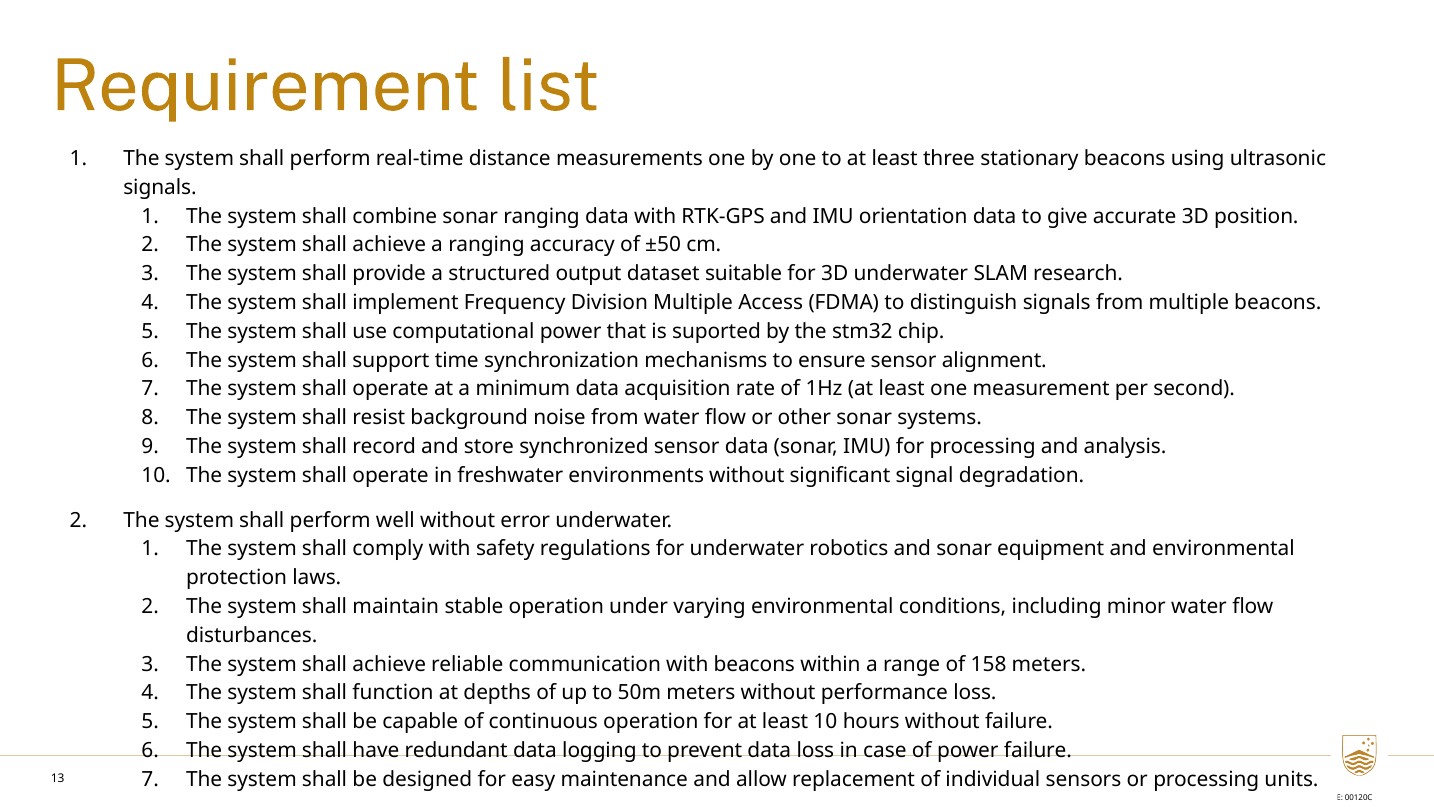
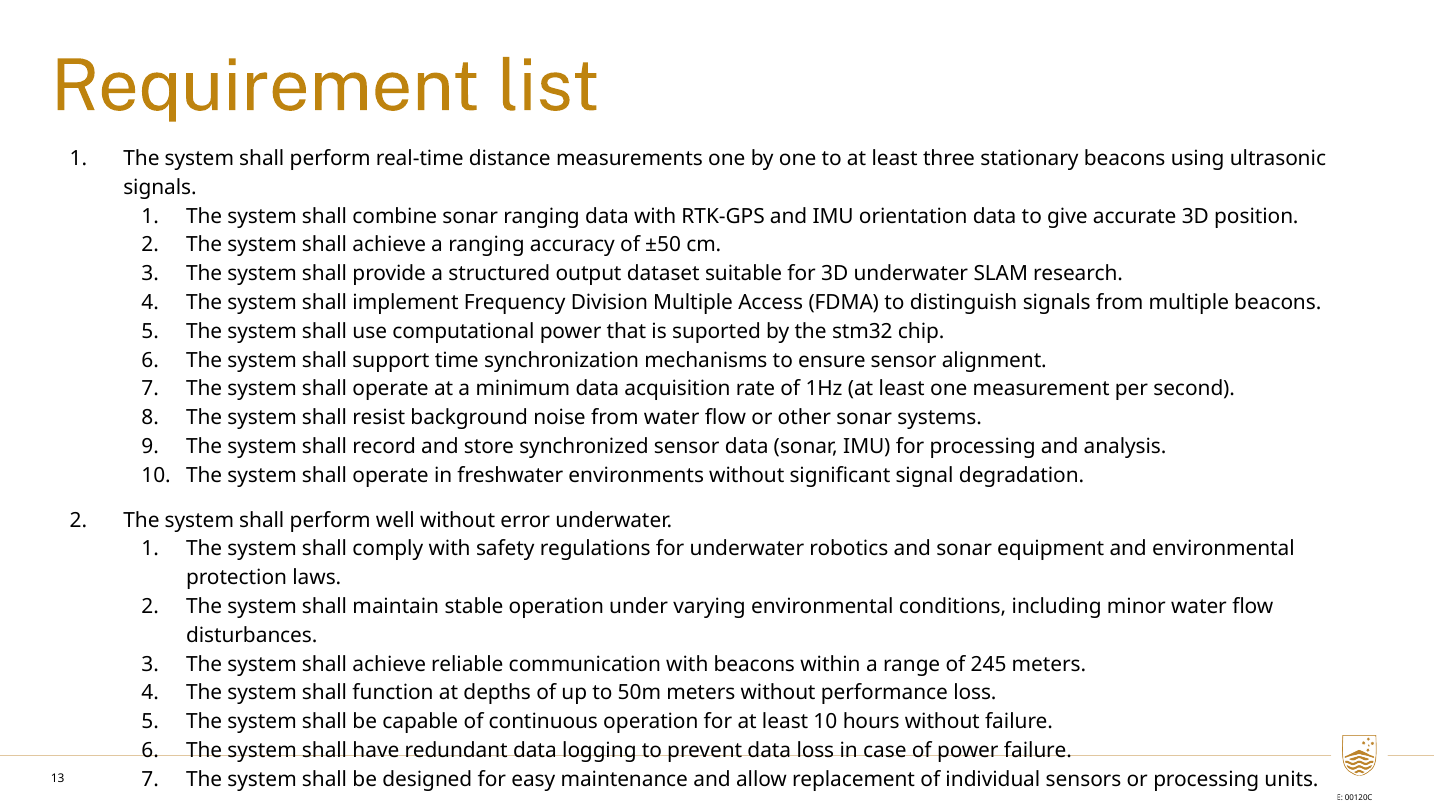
158: 158 -> 245
